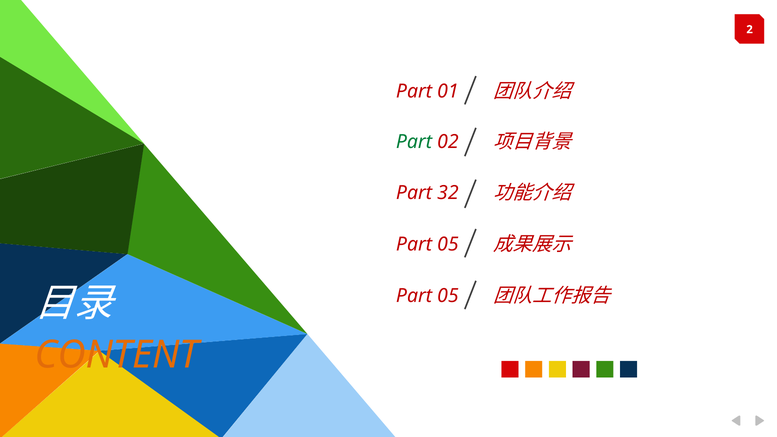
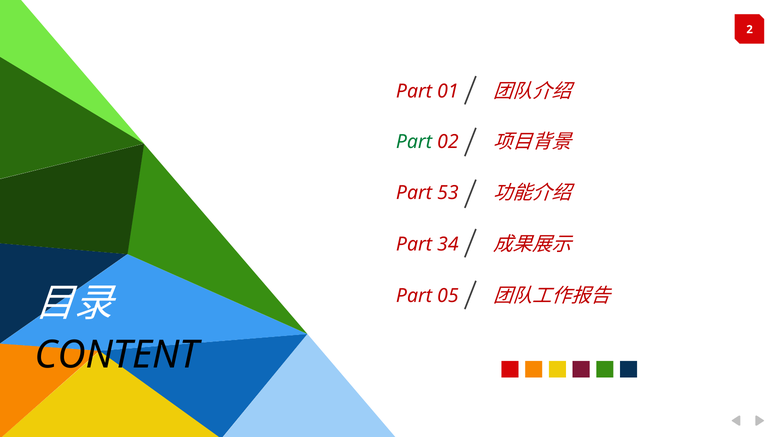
32: 32 -> 53
05 at (448, 244): 05 -> 34
CONTENT colour: orange -> black
